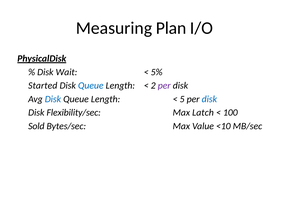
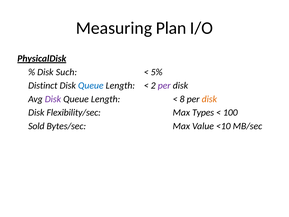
Wait: Wait -> Such
Started: Started -> Distinct
Disk at (53, 99) colour: blue -> purple
5: 5 -> 8
disk at (209, 99) colour: blue -> orange
Latch: Latch -> Types
